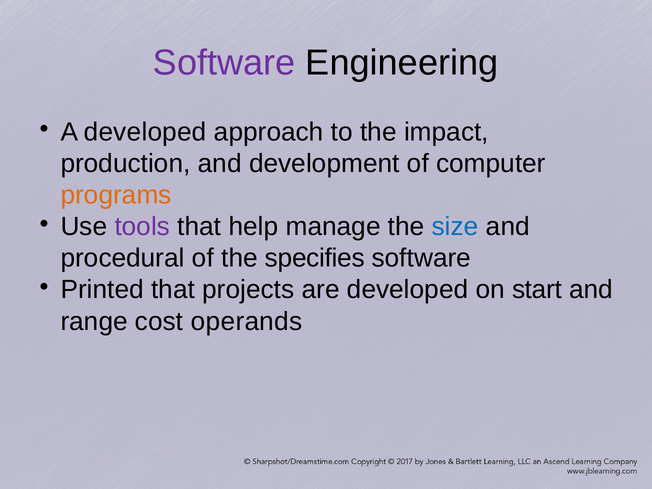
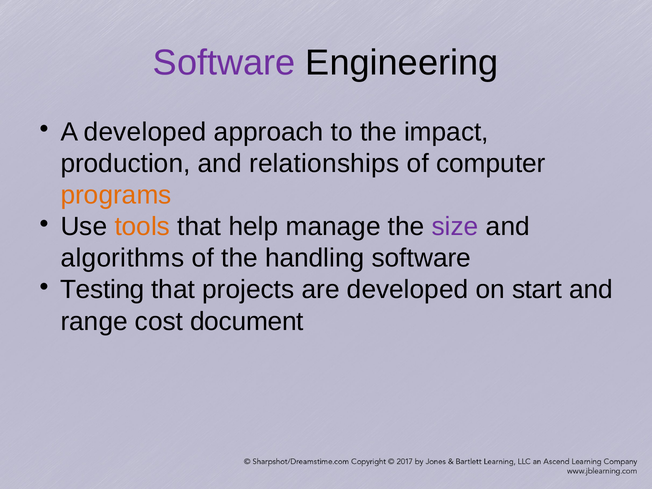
development: development -> relationships
tools colour: purple -> orange
size colour: blue -> purple
procedural: procedural -> algorithms
specifies: specifies -> handling
Printed: Printed -> Testing
operands: operands -> document
